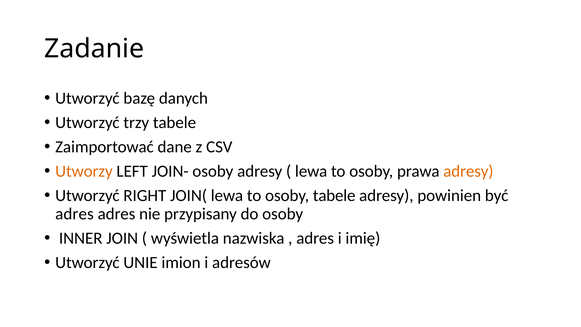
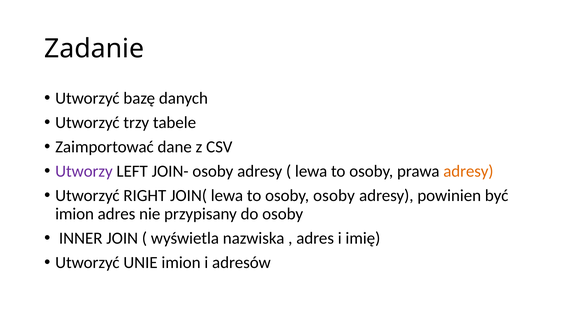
Utworzy colour: orange -> purple
osoby tabele: tabele -> osoby
adres at (74, 214): adres -> imion
